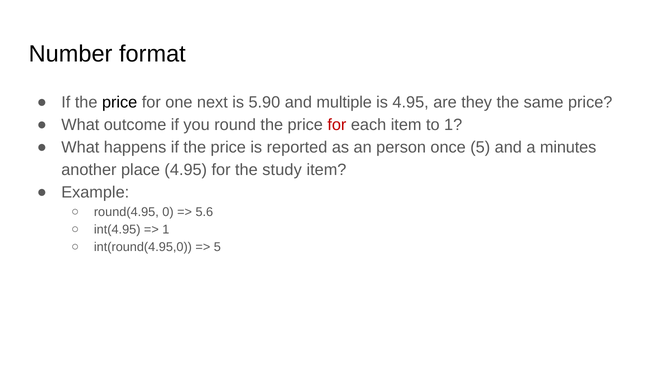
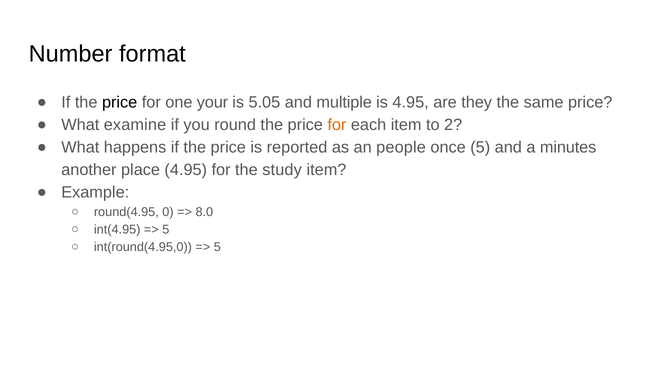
next: next -> your
5.90: 5.90 -> 5.05
outcome: outcome -> examine
for at (337, 125) colour: red -> orange
to 1: 1 -> 2
person: person -> people
5.6: 5.6 -> 8.0
1 at (166, 229): 1 -> 5
